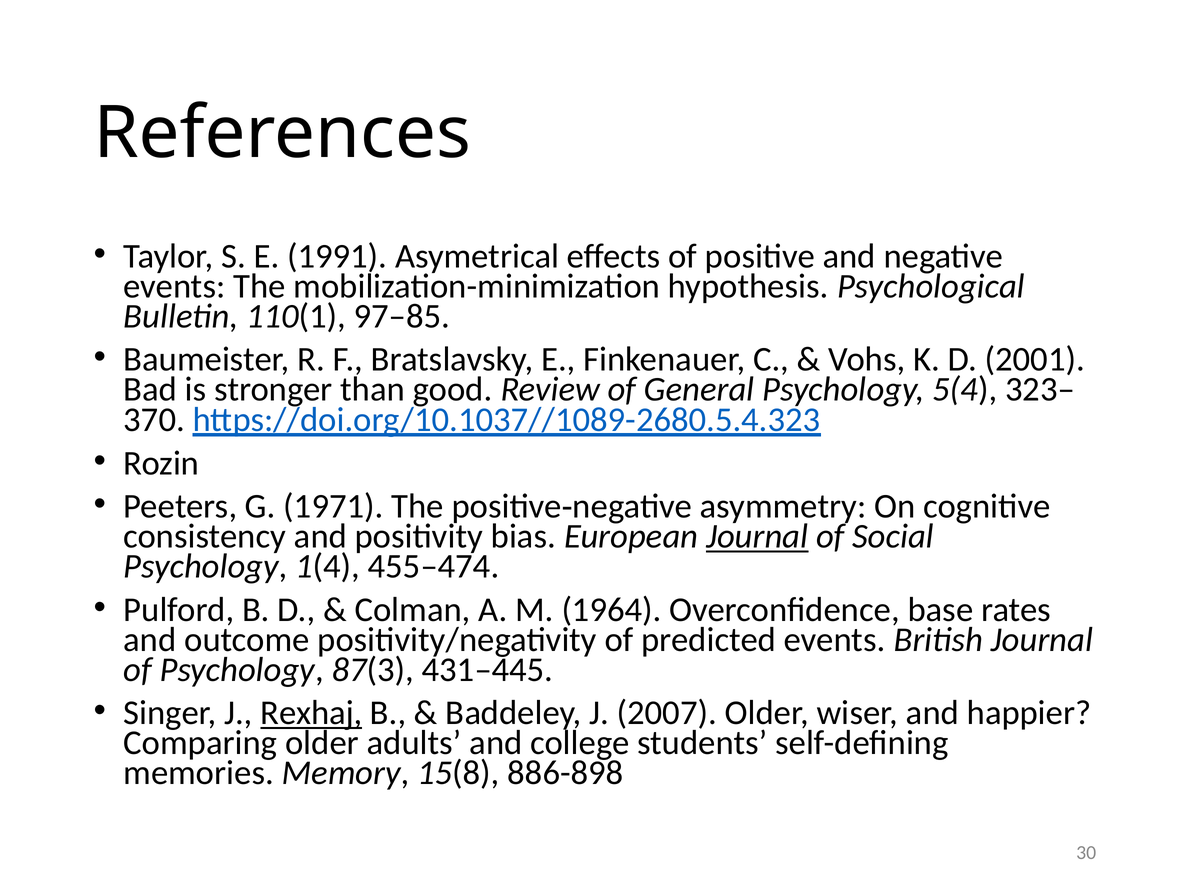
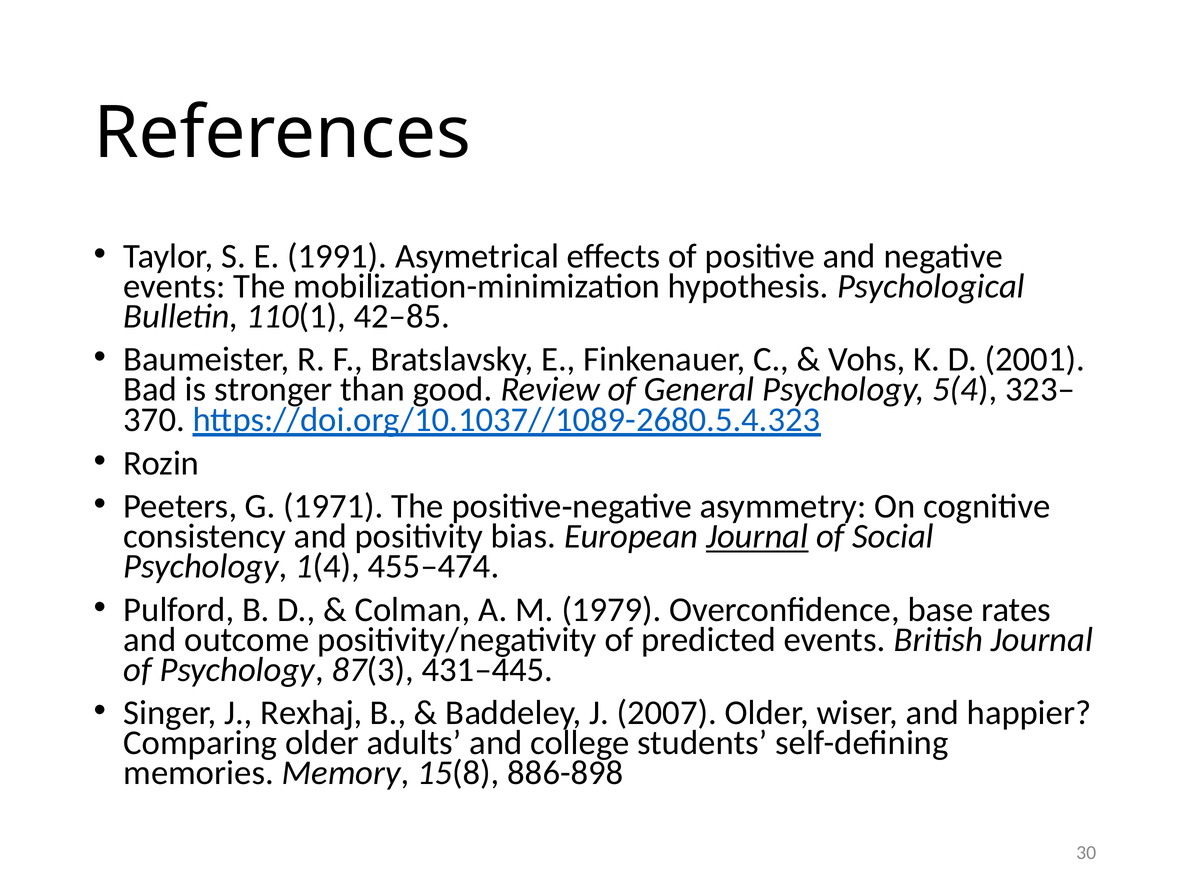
97–85: 97–85 -> 42–85
1964: 1964 -> 1979
Rexhaj underline: present -> none
